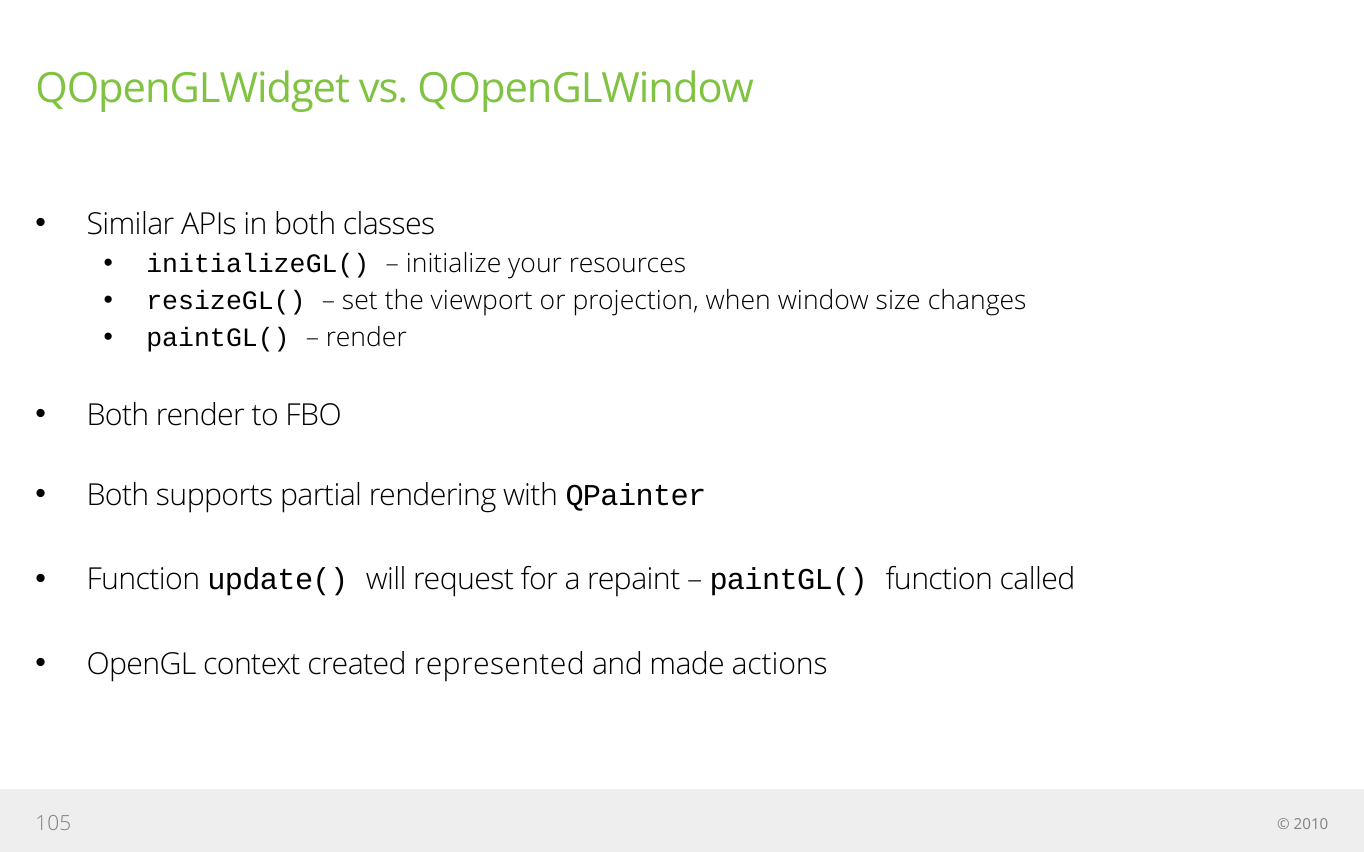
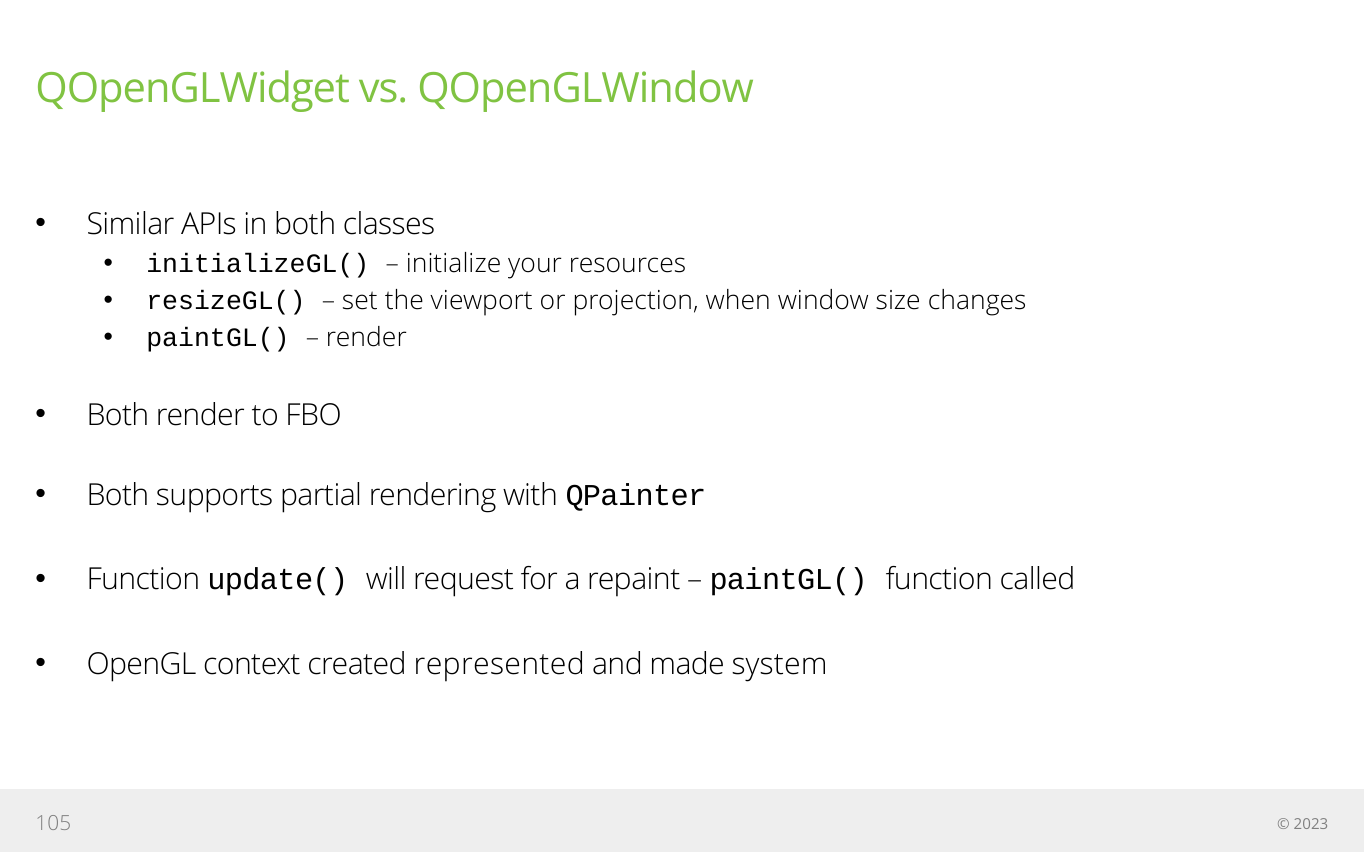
actions: actions -> system
2010: 2010 -> 2023
